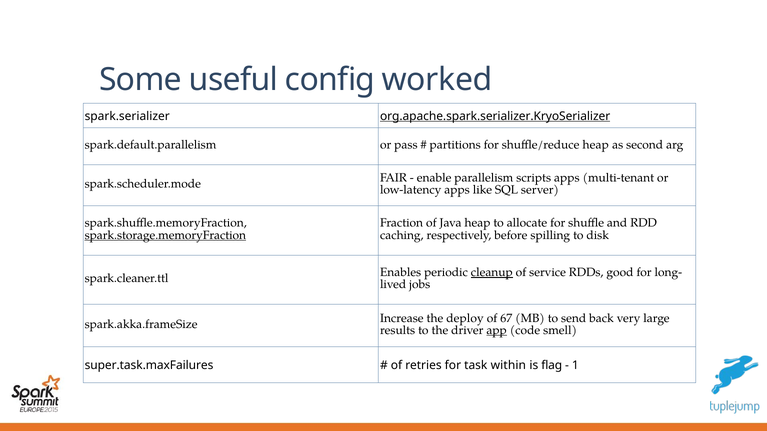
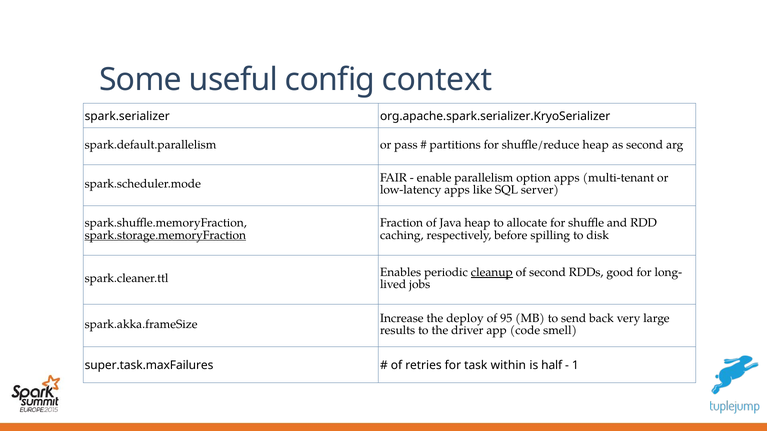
worked: worked -> context
org.apache.spark.serializer.KryoSerializer underline: present -> none
scripts: scripts -> option
of service: service -> second
67: 67 -> 95
app underline: present -> none
flag: flag -> half
